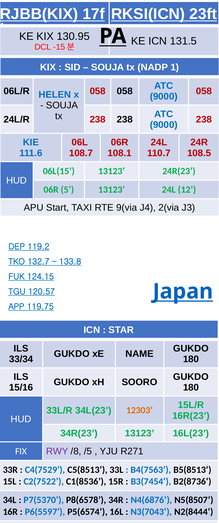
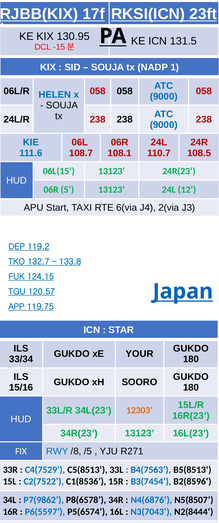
9(via: 9(via -> 6(via
NAME: NAME -> YOUR
RWY colour: purple -> blue
B2(8736‘: B2(8736‘ -> B2(8596‘
P7(5370: P7(5370 -> P7(9862
